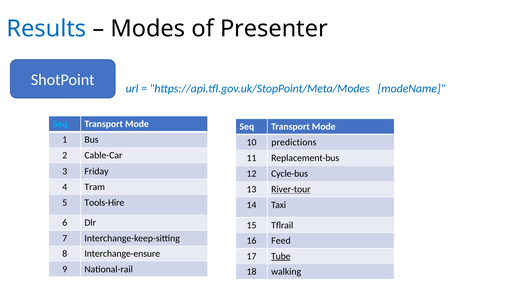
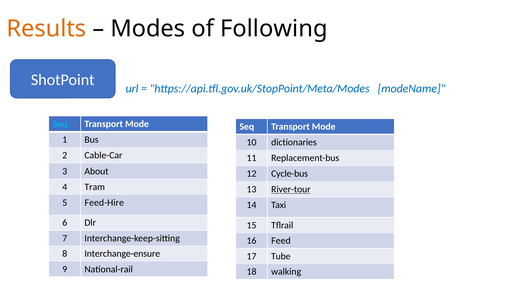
Results colour: blue -> orange
Presenter: Presenter -> Following
predictions: predictions -> dictionaries
Friday: Friday -> About
Tools-Hire: Tools-Hire -> Feed-Hire
Tube underline: present -> none
